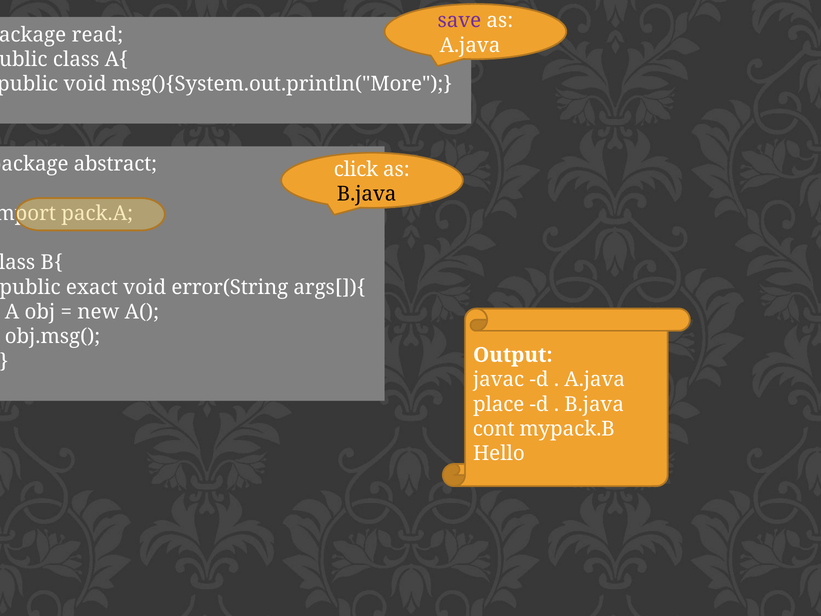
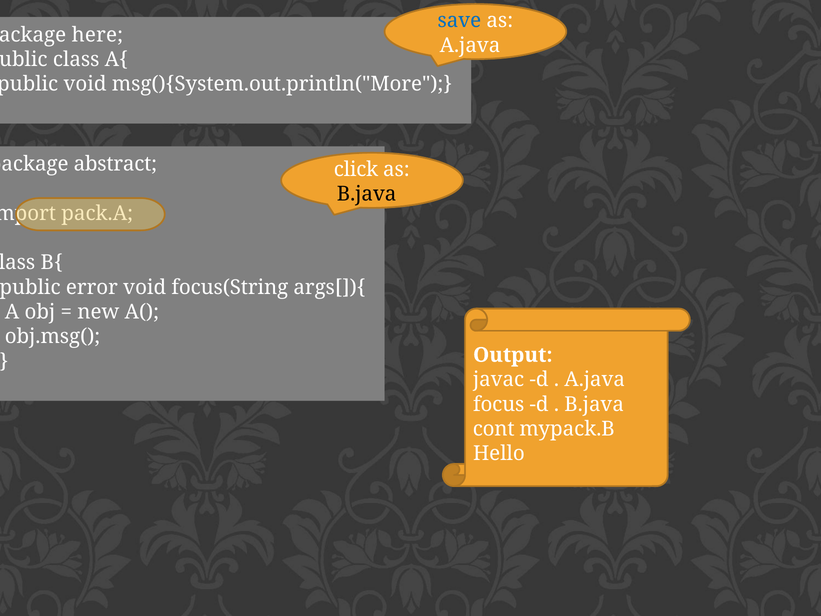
save colour: purple -> blue
read: read -> here
exact: exact -> error
error(String: error(String -> focus(String
place: place -> focus
